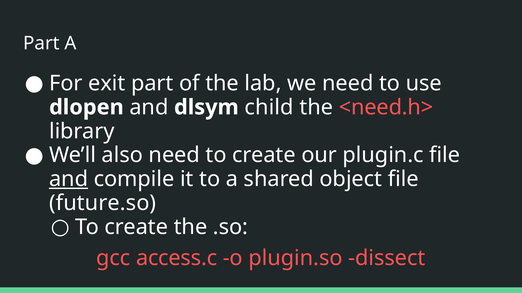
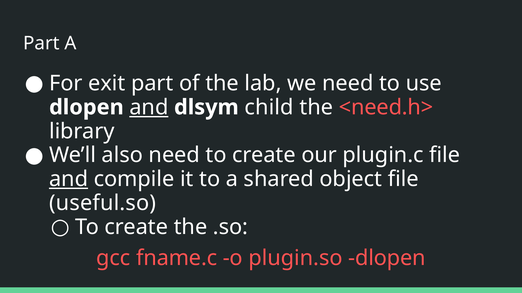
and at (149, 107) underline: none -> present
future.so: future.so -> useful.so
access.c: access.c -> fname.c
plugin.so dissect: dissect -> dlopen
